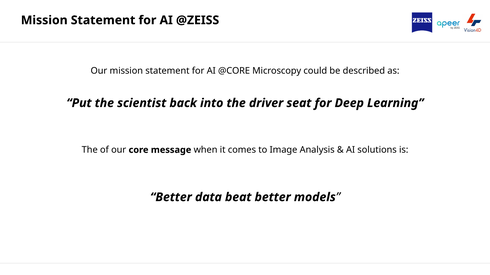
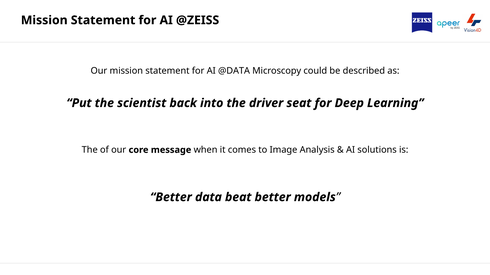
@CORE: @CORE -> @DATA
